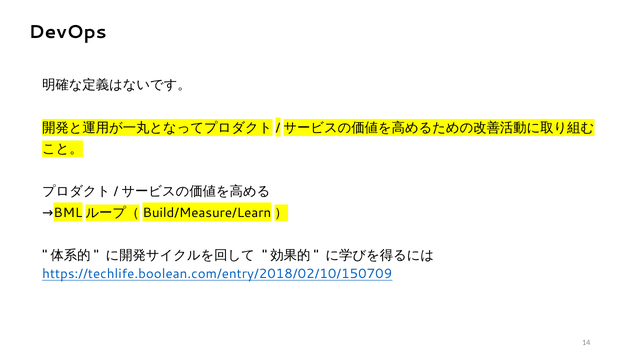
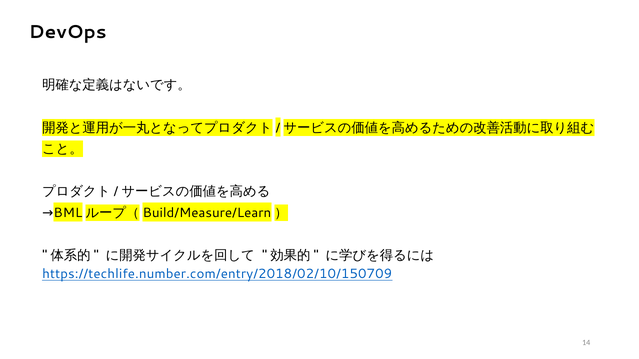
https://techlife.boolean.com/entry/2018/02/10/150709: https://techlife.boolean.com/entry/2018/02/10/150709 -> https://techlife.number.com/entry/2018/02/10/150709
